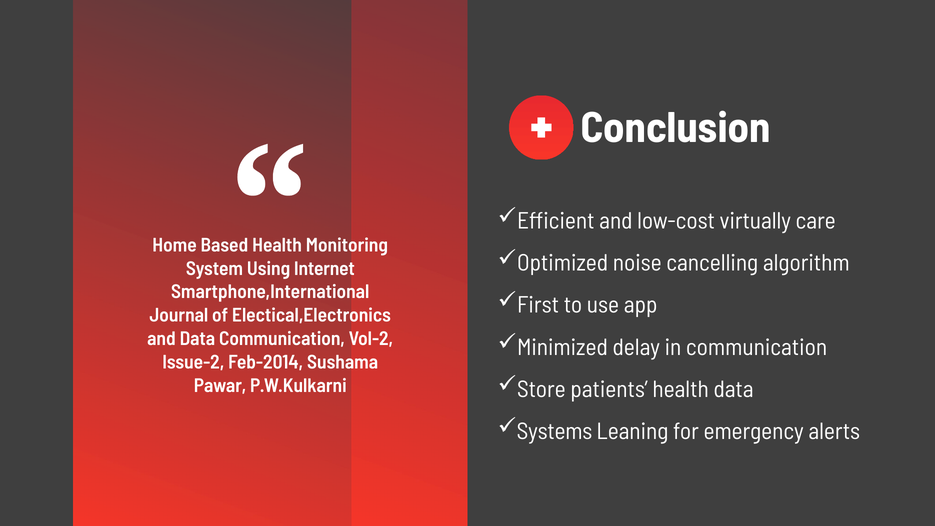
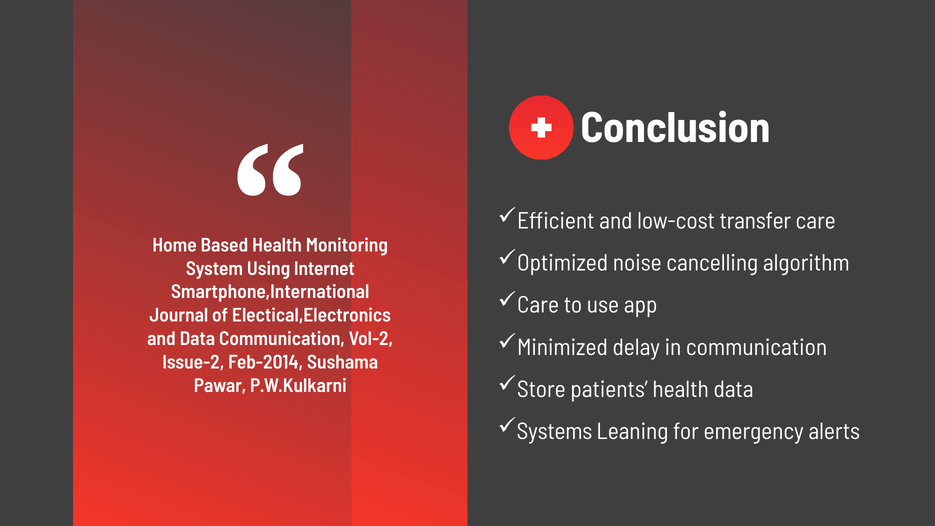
virtually: virtually -> transfer
First at (538, 305): First -> Care
